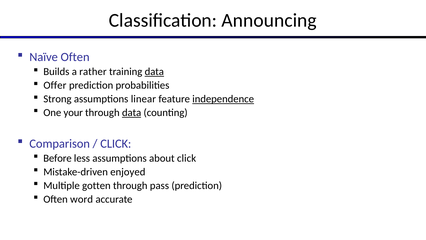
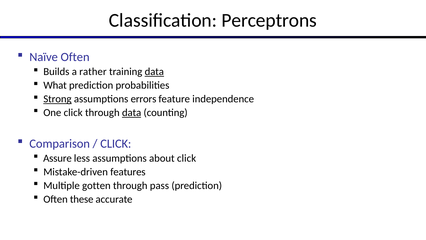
Announcing: Announcing -> Perceptrons
Offer: Offer -> What
Strong underline: none -> present
linear: linear -> errors
independence underline: present -> none
One your: your -> click
Before: Before -> Assure
enjoyed: enjoyed -> features
word: word -> these
